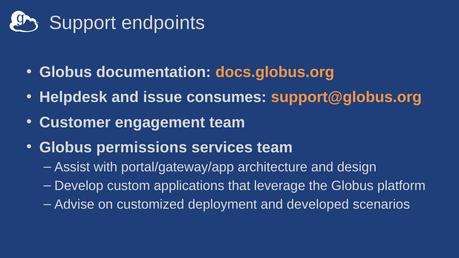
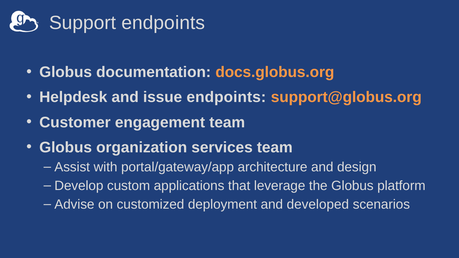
issue consumes: consumes -> endpoints
permissions: permissions -> organization
